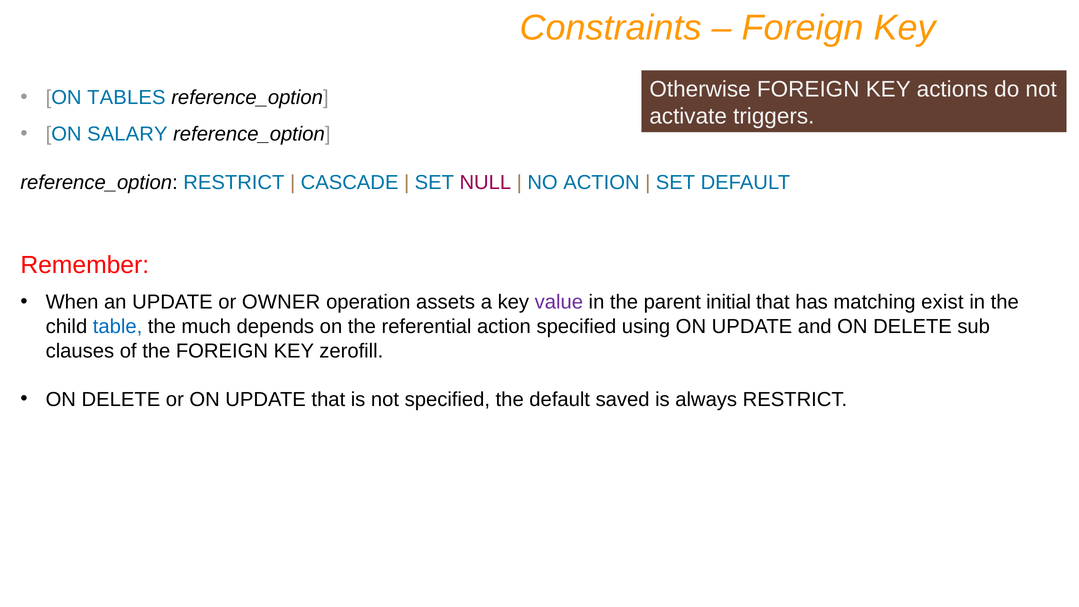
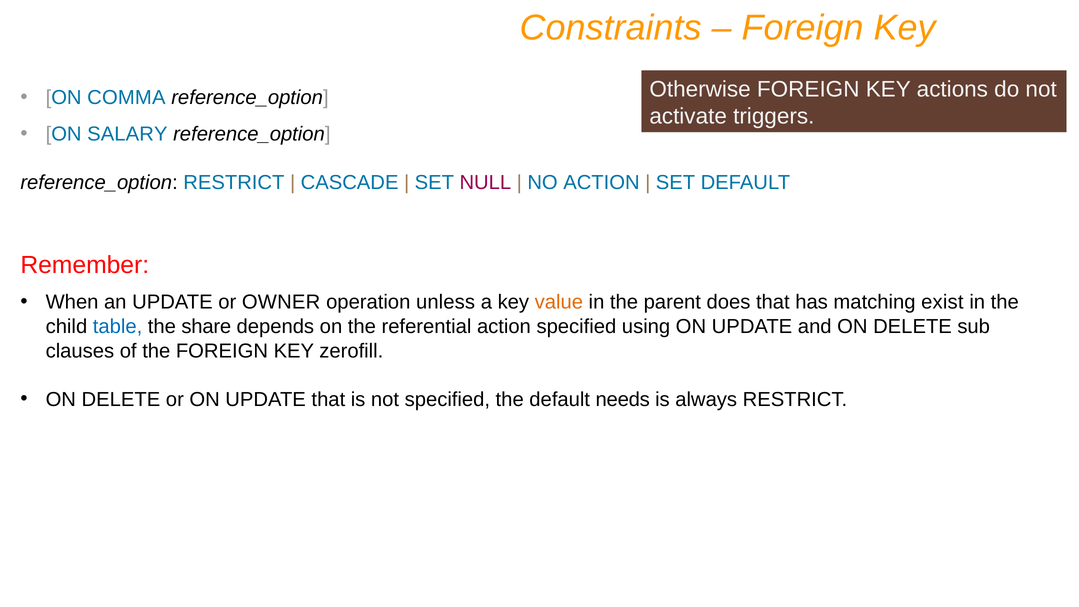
TABLES: TABLES -> COMMA
assets: assets -> unless
value colour: purple -> orange
initial: initial -> does
much: much -> share
saved: saved -> needs
